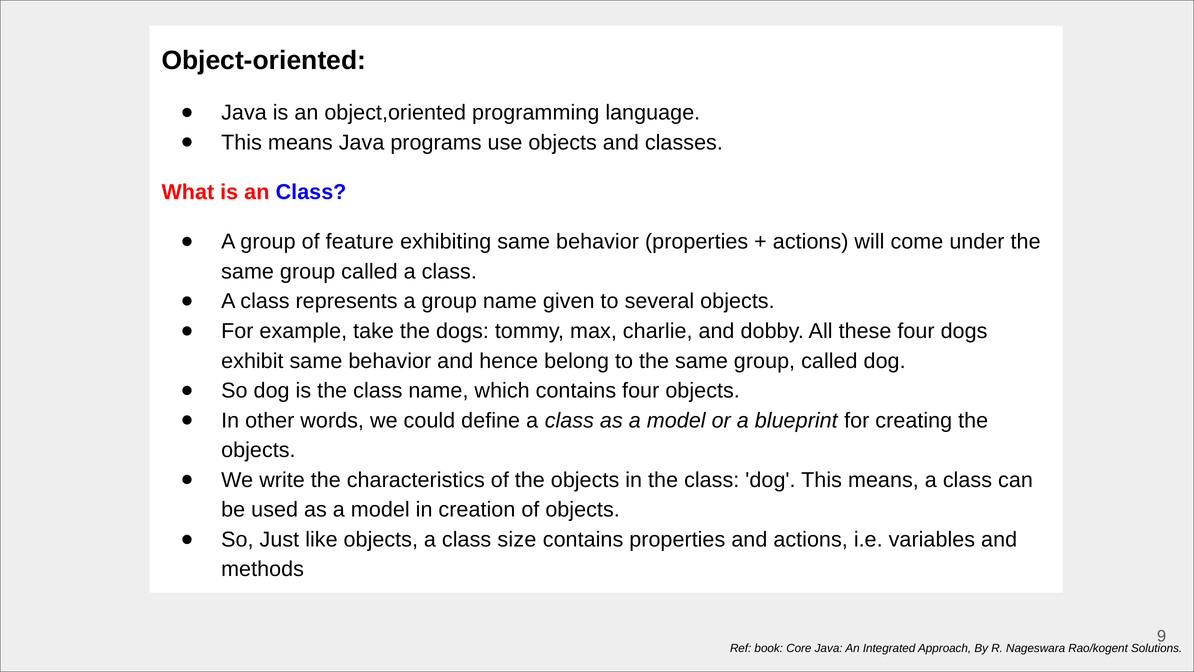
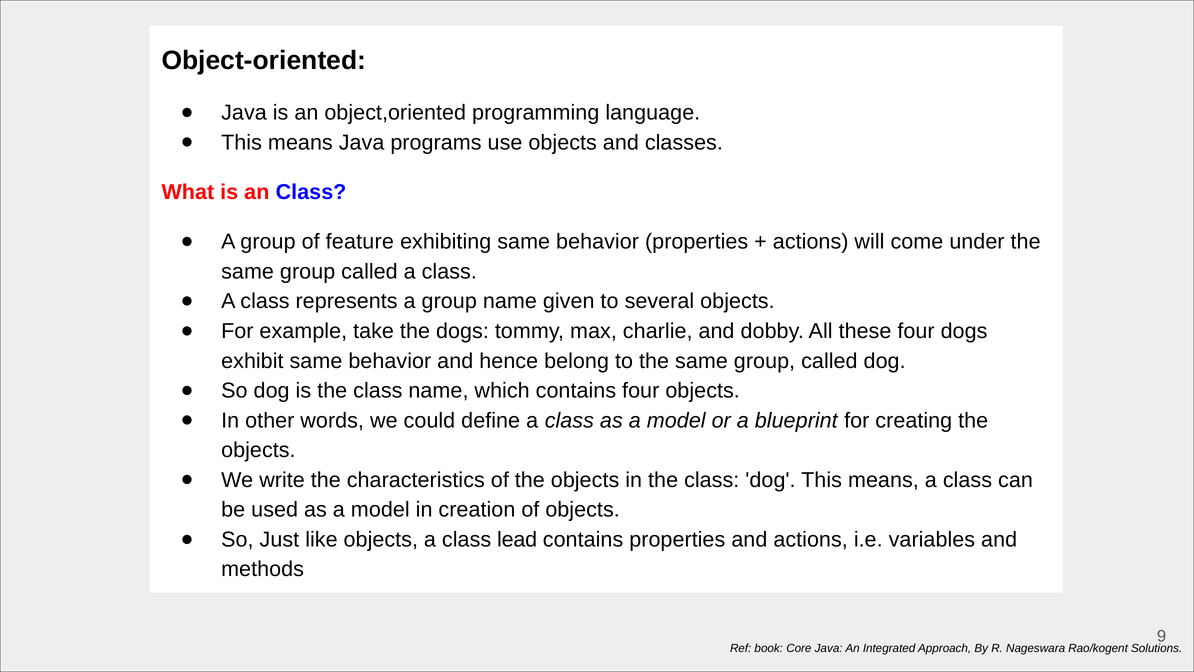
size: size -> lead
